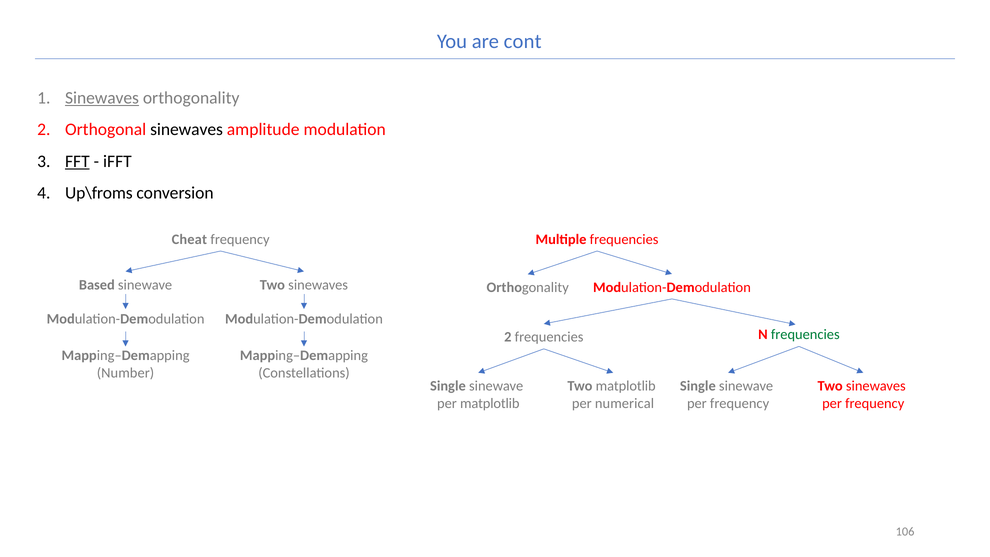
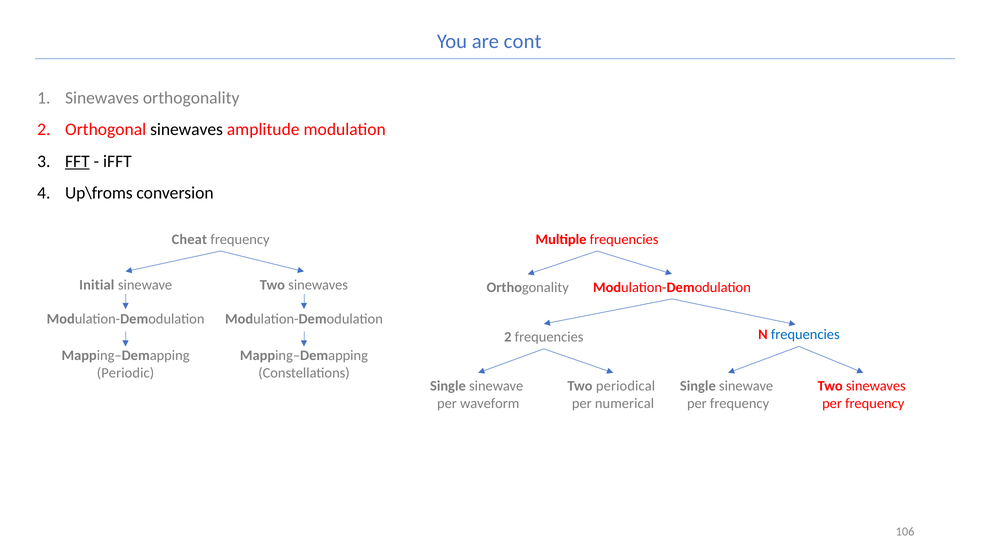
Sinewaves at (102, 98) underline: present -> none
Based: Based -> Initial
frequencies at (805, 335) colour: green -> blue
Number: Number -> Periodic
Two matplotlib: matplotlib -> periodical
per matplotlib: matplotlib -> waveform
